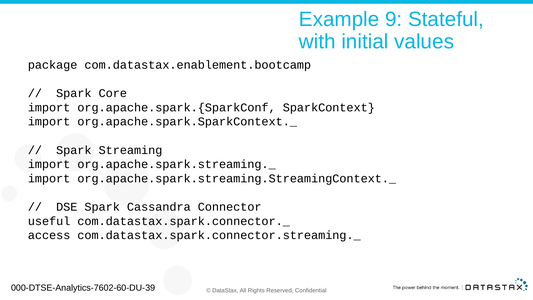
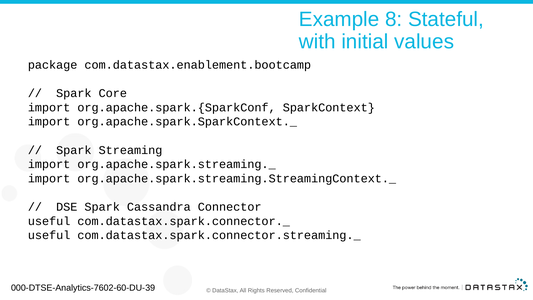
9: 9 -> 8
access at (49, 235): access -> useful
